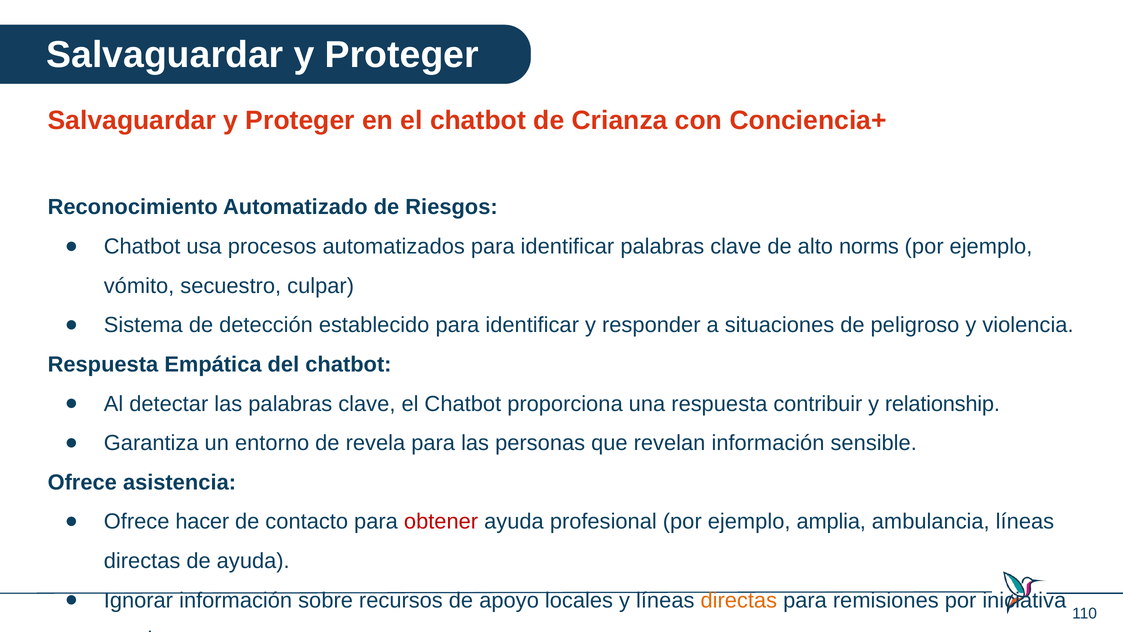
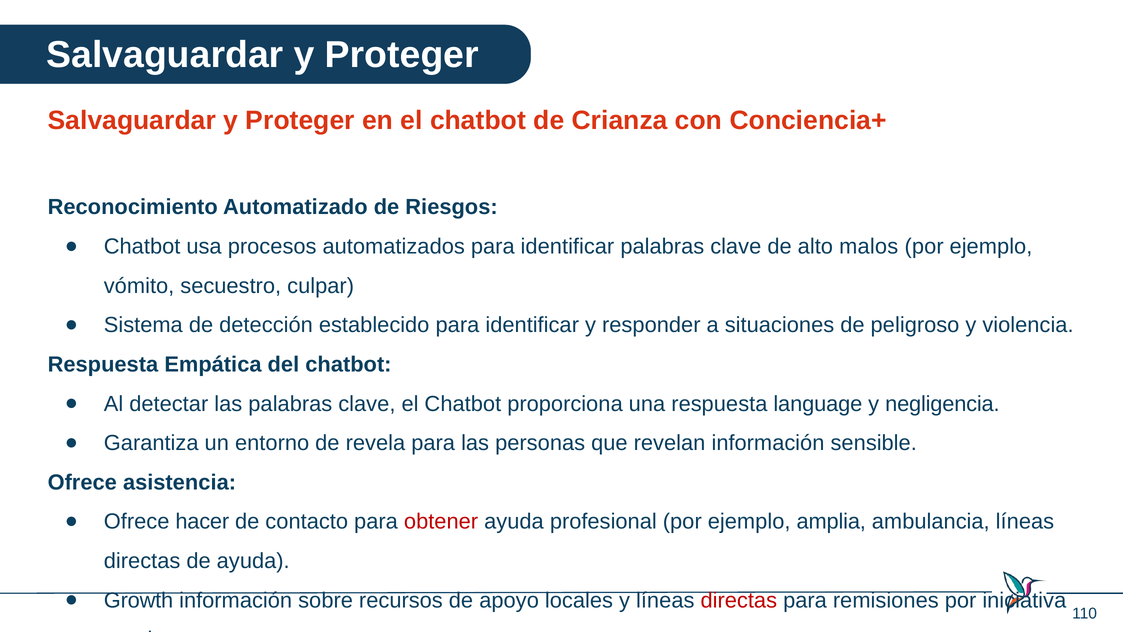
norms: norms -> malos
contribuir: contribuir -> language
relationship: relationship -> negligencia
Ignorar: Ignorar -> Growth
directas at (739, 600) colour: orange -> red
